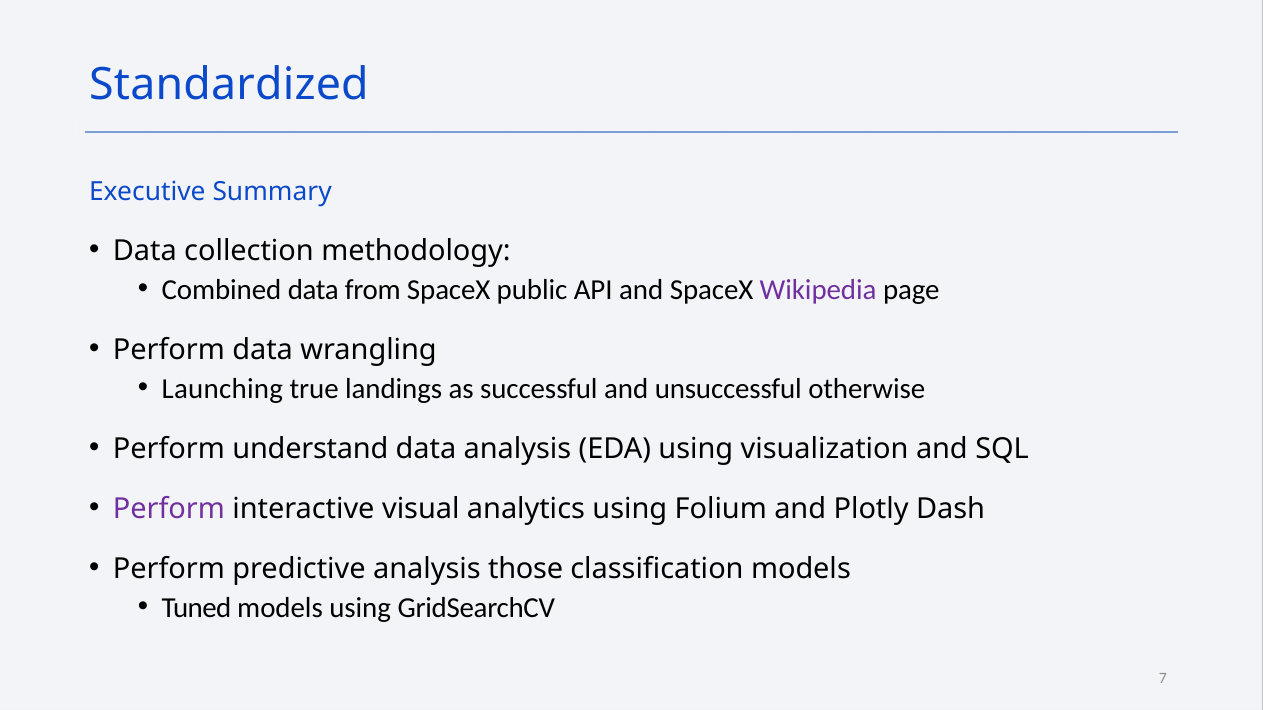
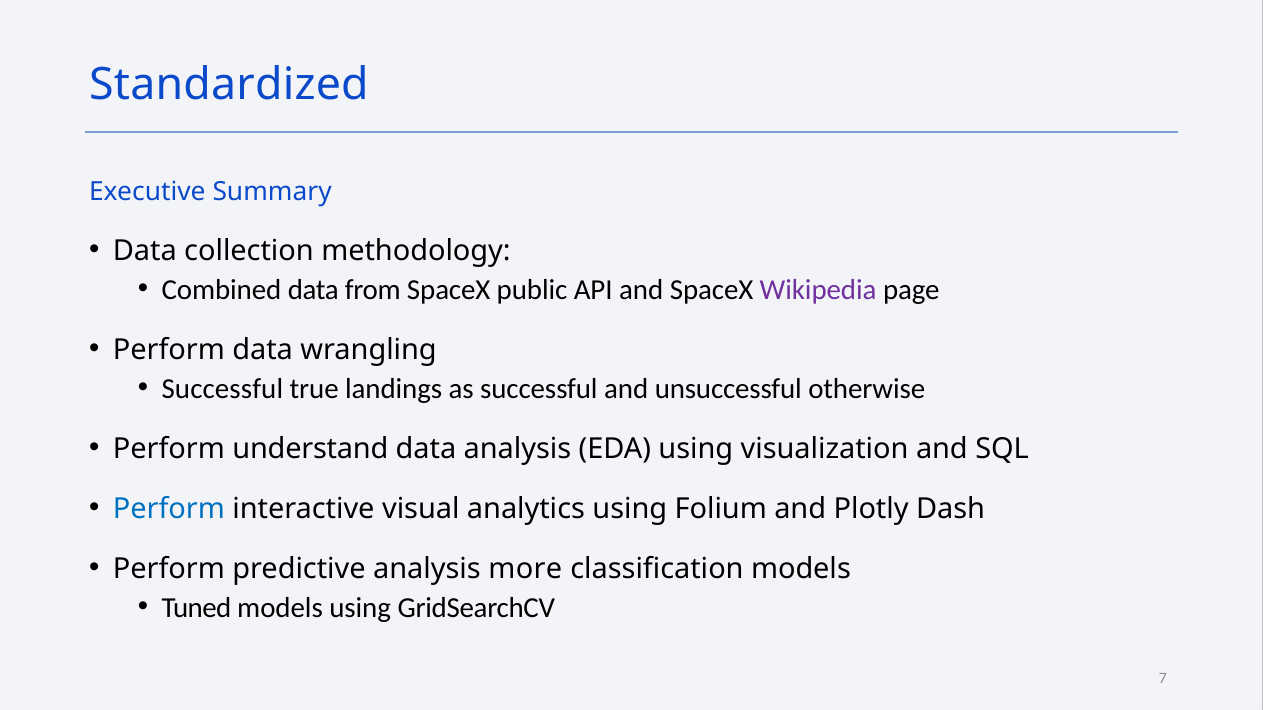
Launching at (222, 389): Launching -> Successful
Perform at (169, 509) colour: purple -> blue
those: those -> more
